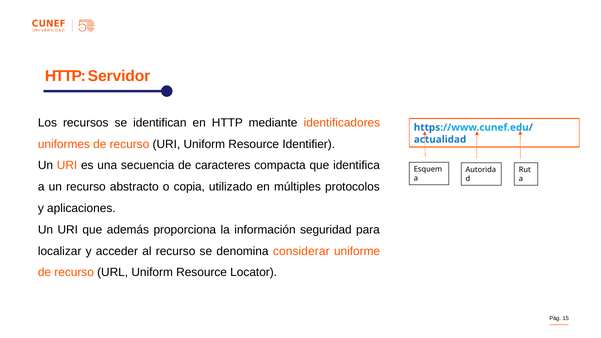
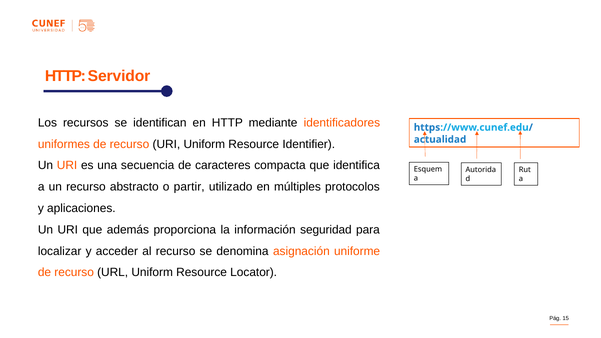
copia: copia -> partir
considerar: considerar -> asignación
